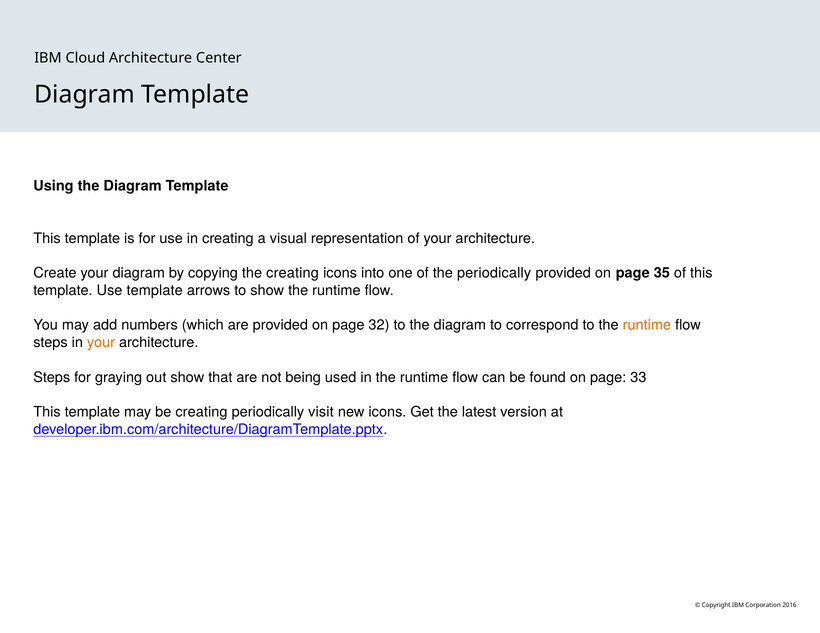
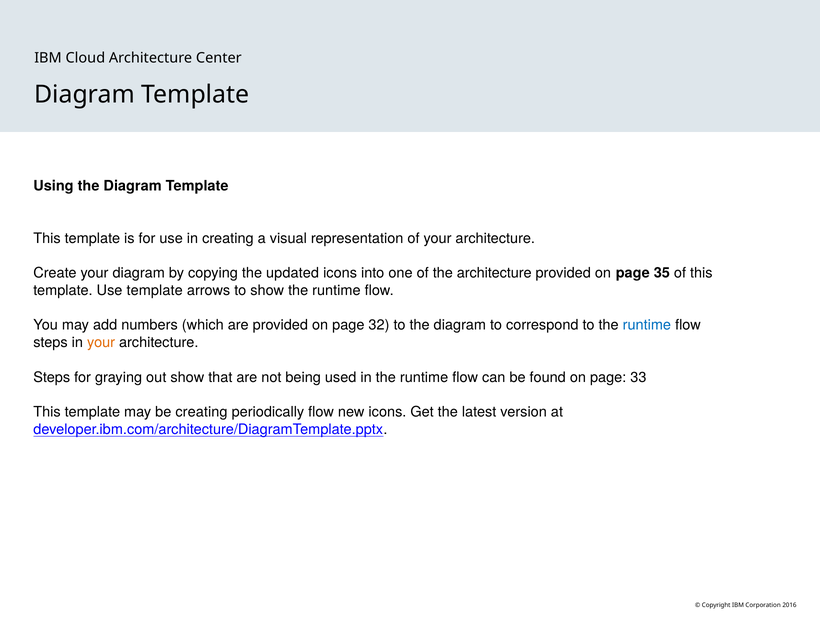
the creating: creating -> updated
the periodically: periodically -> architecture
runtime at (647, 326) colour: orange -> blue
periodically visit: visit -> flow
